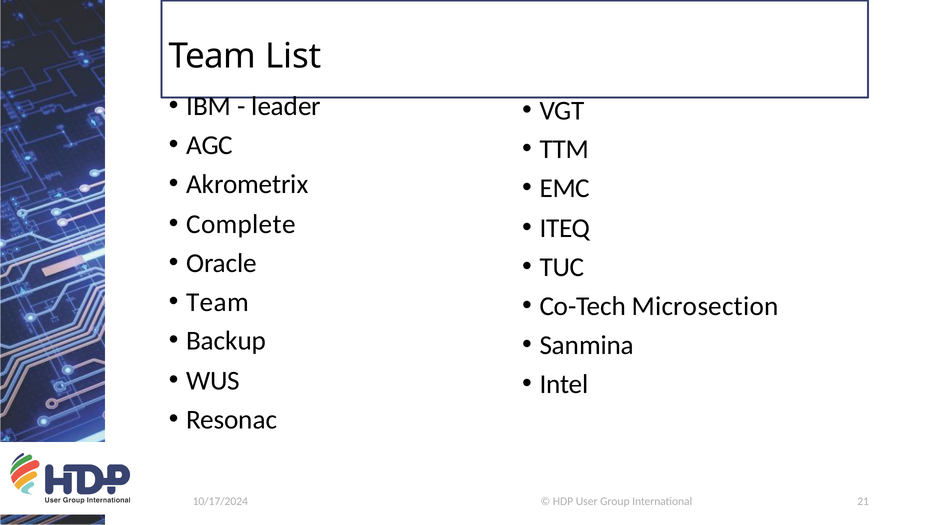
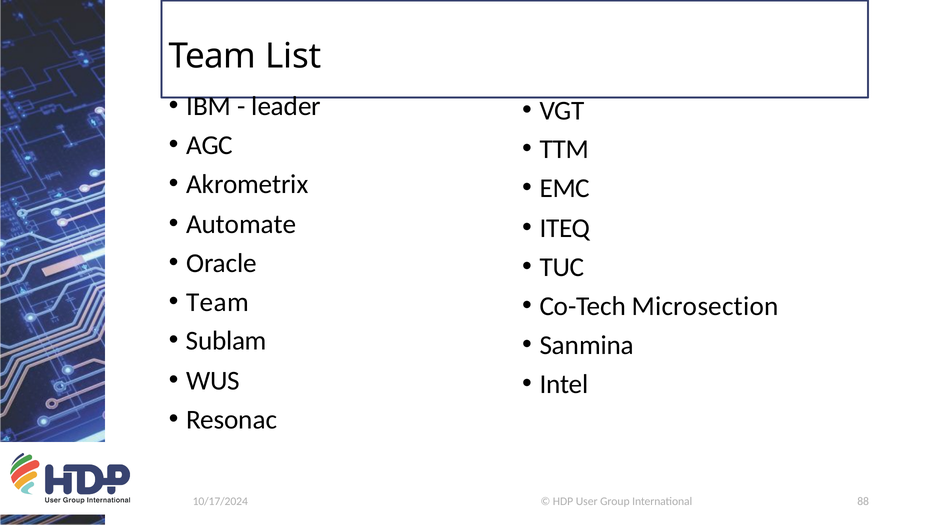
Complete: Complete -> Automate
Backup: Backup -> Sublam
21: 21 -> 88
